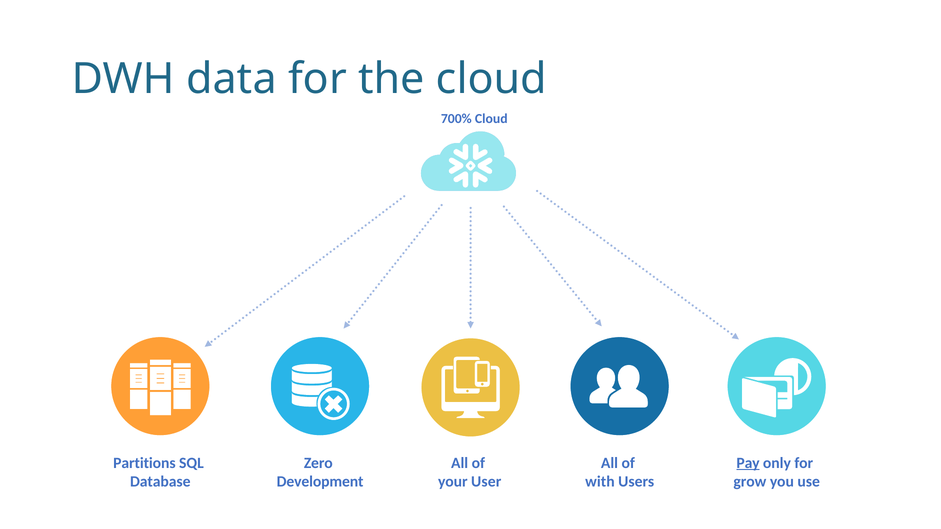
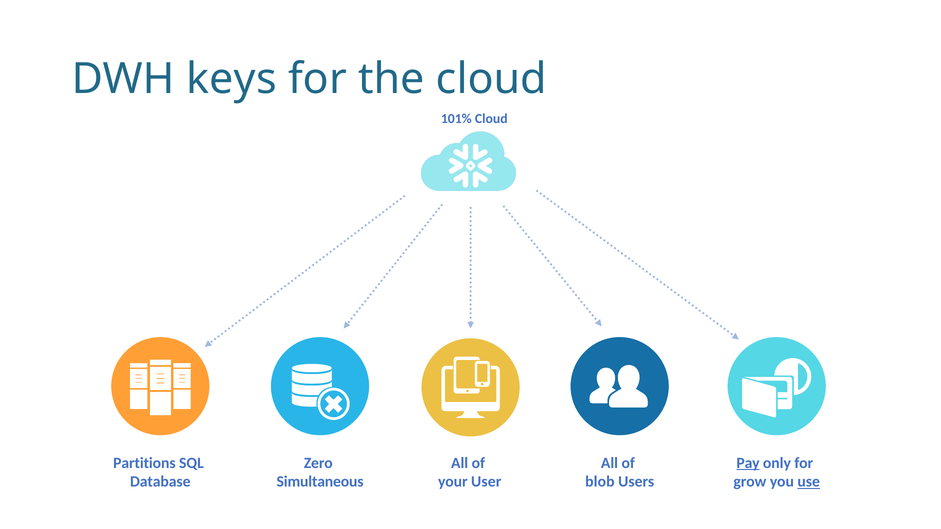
data: data -> keys
700%: 700% -> 101%
Development: Development -> Simultaneous
with: with -> blob
use underline: none -> present
